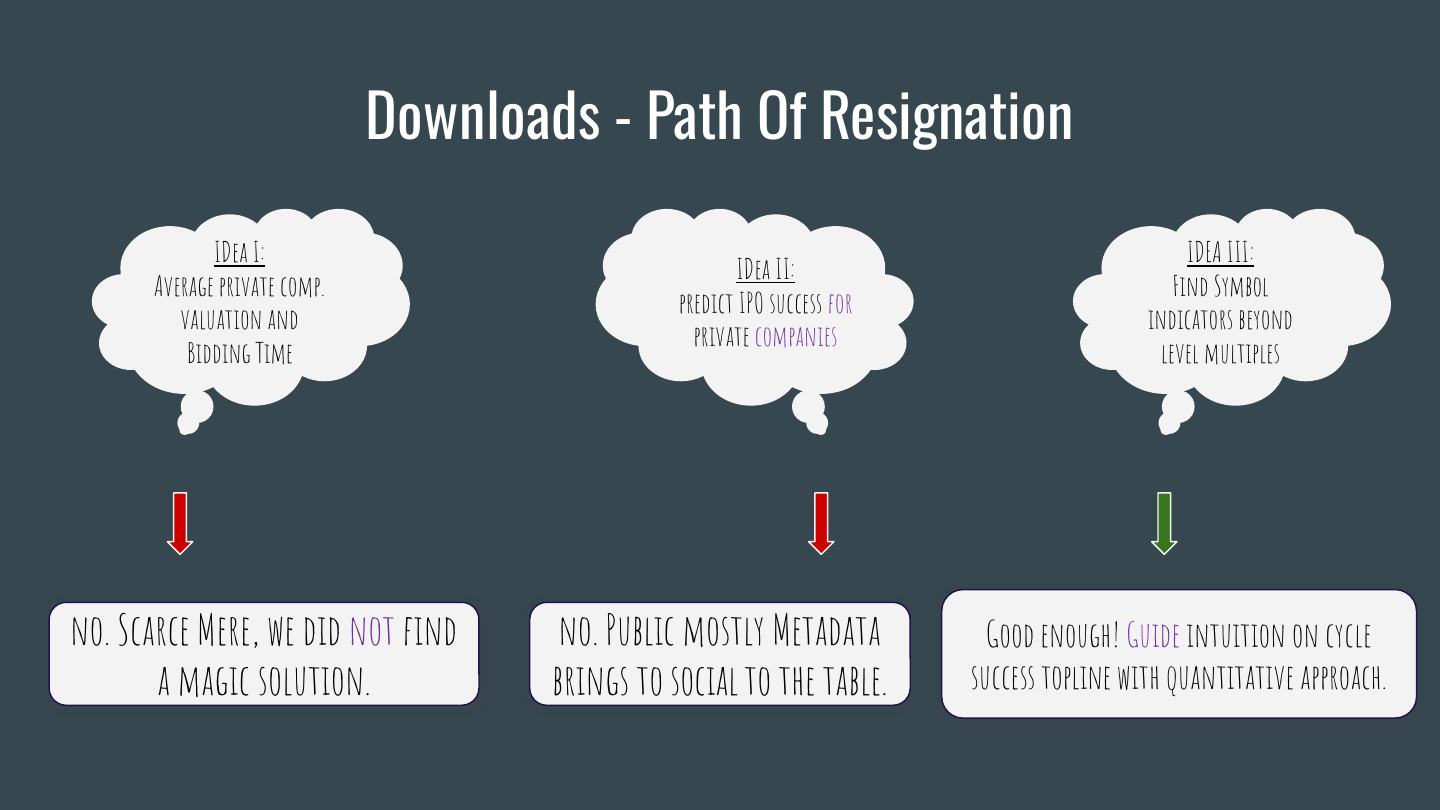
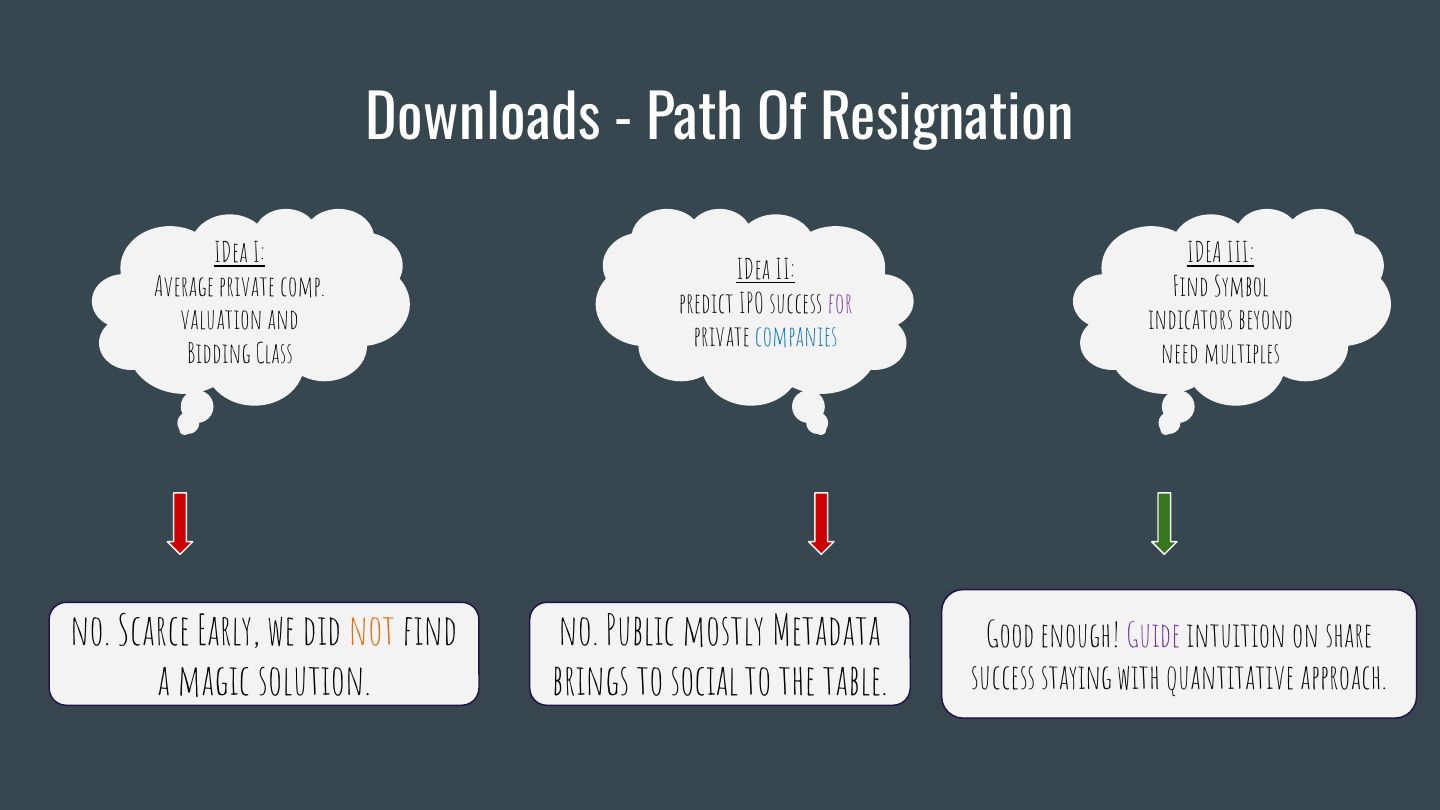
companies colour: purple -> blue
Time: Time -> Class
level: level -> need
Mere: Mere -> Early
not colour: purple -> orange
cycle: cycle -> share
topline: topline -> staying
